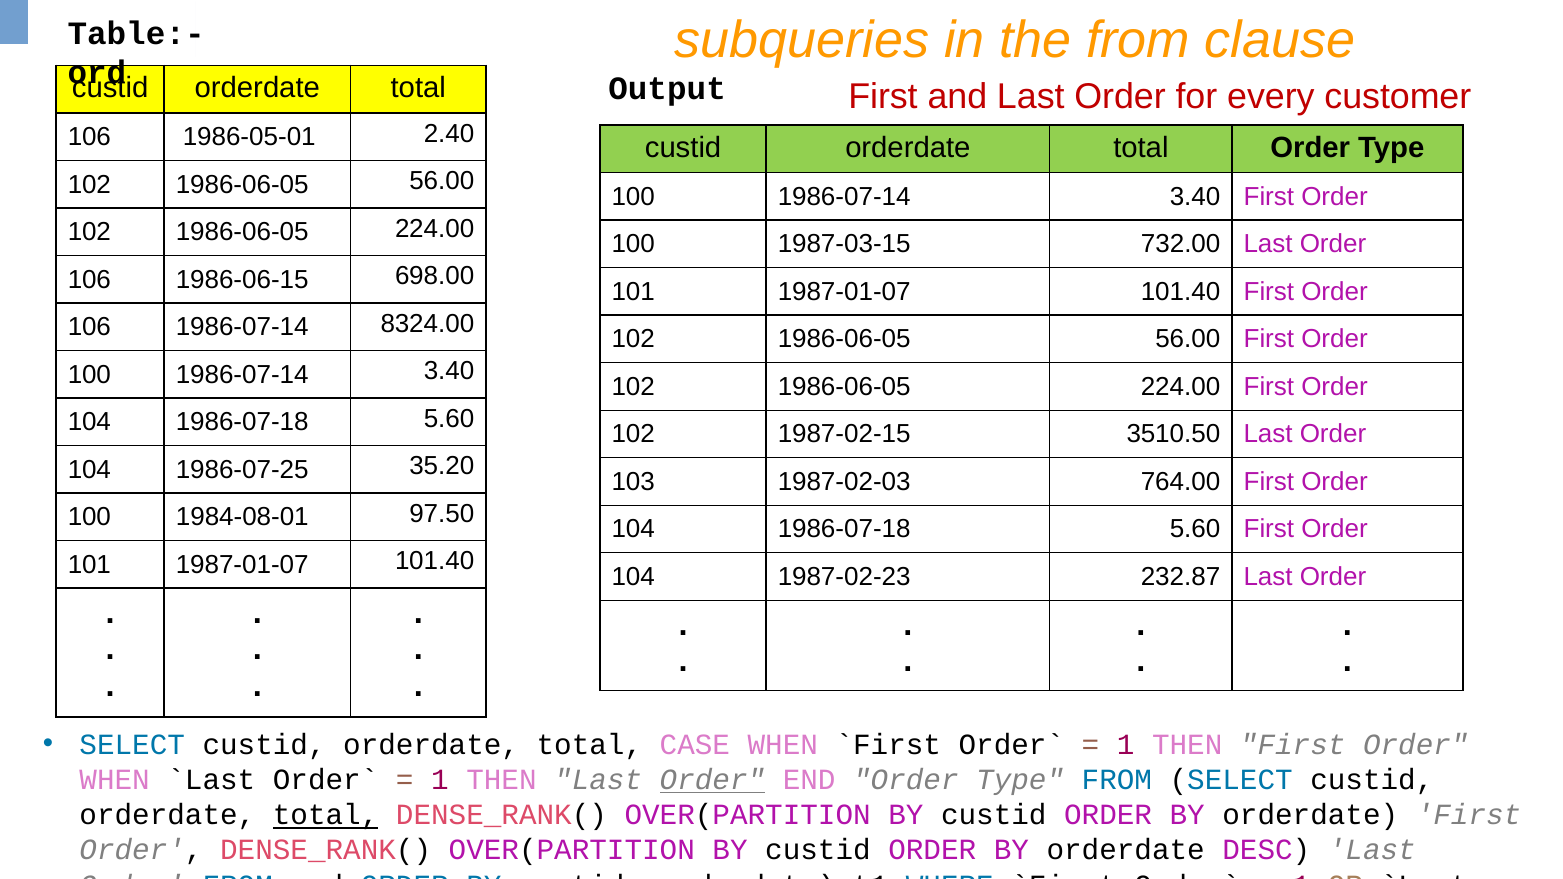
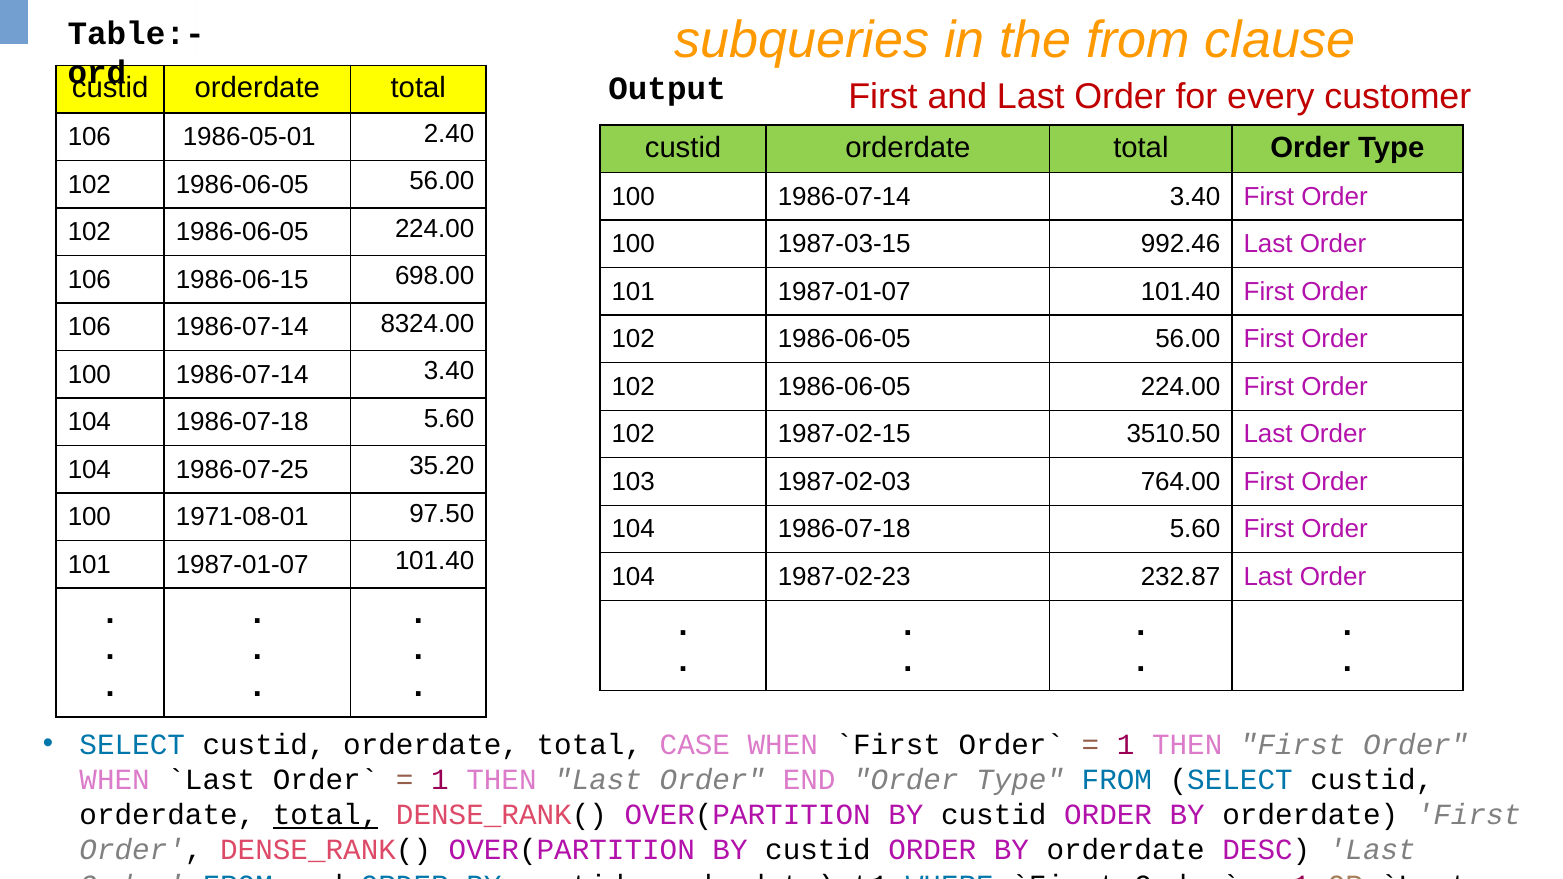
732.00: 732.00 -> 992.46
1984-08-01: 1984-08-01 -> 1971-08-01
Order at (712, 780) underline: present -> none
